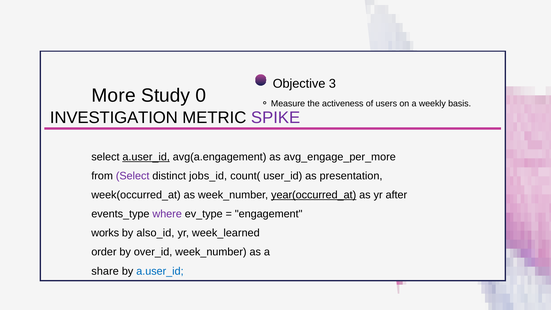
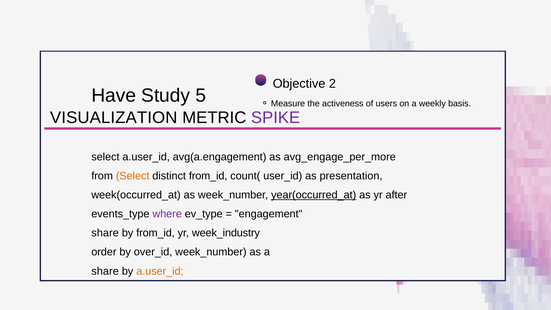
3: 3 -> 2
More: More -> Have
0: 0 -> 5
INVESTIGATION: INVESTIGATION -> VISUALIZATION
a.user_id at (146, 157) underline: present -> none
Select at (133, 176) colour: purple -> orange
distinct jobs_id: jobs_id -> from_id
works at (105, 233): works -> share
by also_id: also_id -> from_id
week_learned: week_learned -> week_industry
a.user_id at (160, 271) colour: blue -> orange
